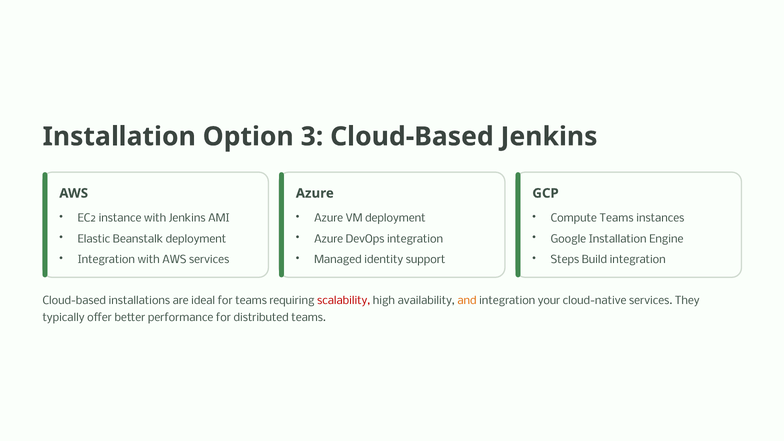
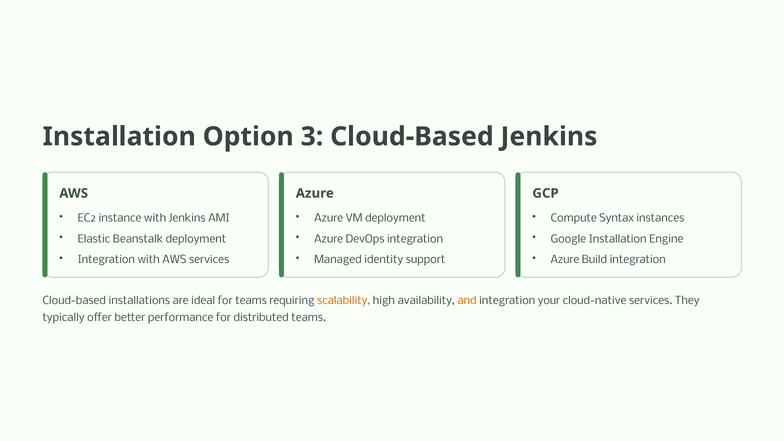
Compute Teams: Teams -> Syntax
Steps at (565, 260): Steps -> Azure
scalability colour: red -> orange
